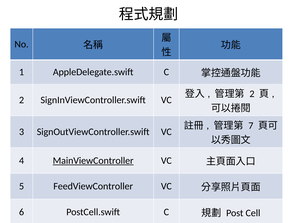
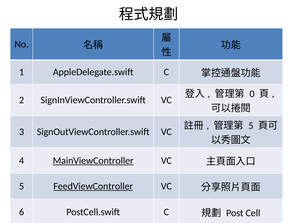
2 at (252, 94): 2 -> 0
7 at (251, 125): 7 -> 5
FeedViewController underline: none -> present
